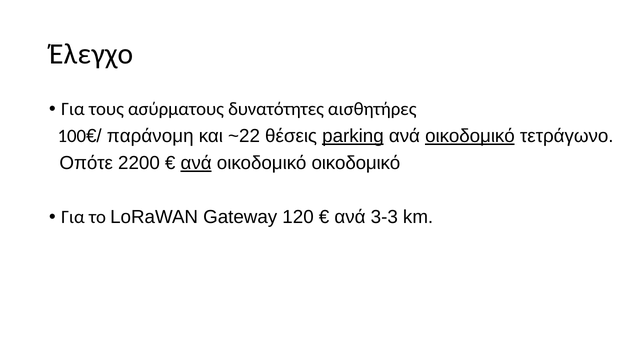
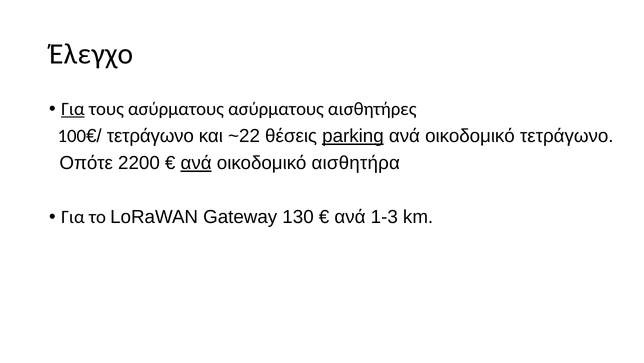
Για at (73, 109) underline: none -> present
ασύρματους δυνατότητες: δυνατότητες -> ασύρματους
100€/ παράνομη: παράνομη -> τετράγωνο
οικοδομικό at (470, 136) underline: present -> none
οικοδομικό οικοδομικό: οικοδομικό -> αισθητήρα
120: 120 -> 130
3-3: 3-3 -> 1-3
